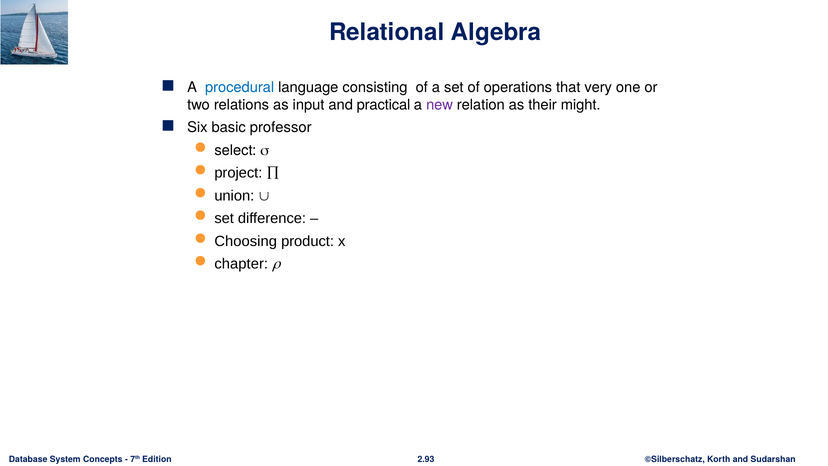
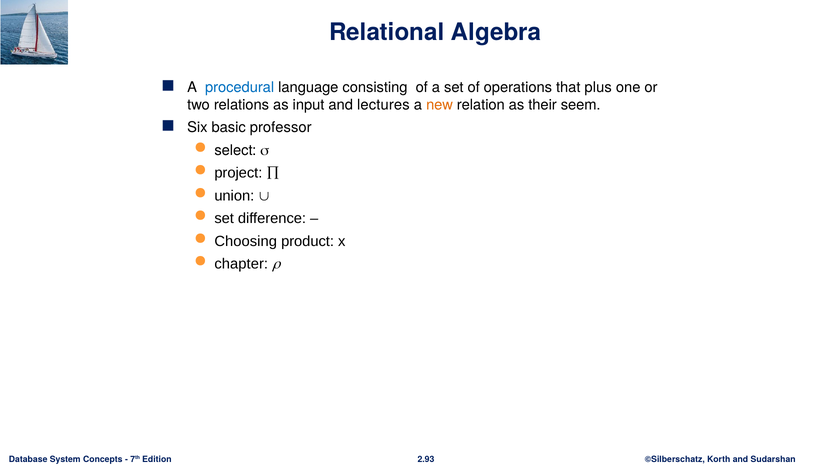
very: very -> plus
practical: practical -> lectures
new colour: purple -> orange
might: might -> seem
